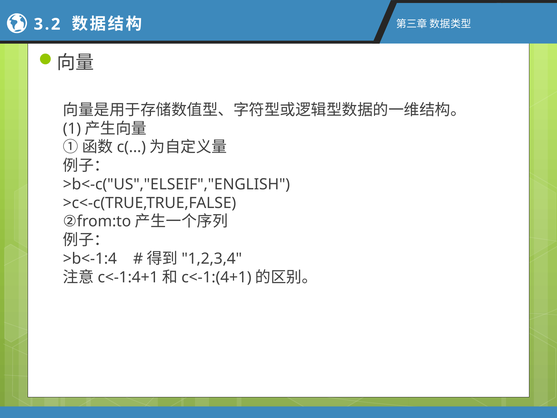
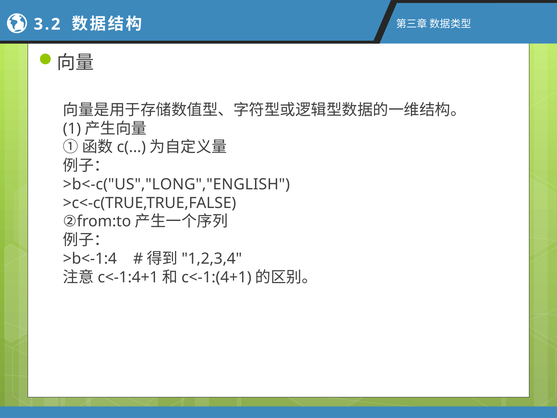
>b<-c("US","ELSEIF","ENGLISH: >b<-c("US","ELSEIF","ENGLISH -> >b<-c("US","LONG","ENGLISH
